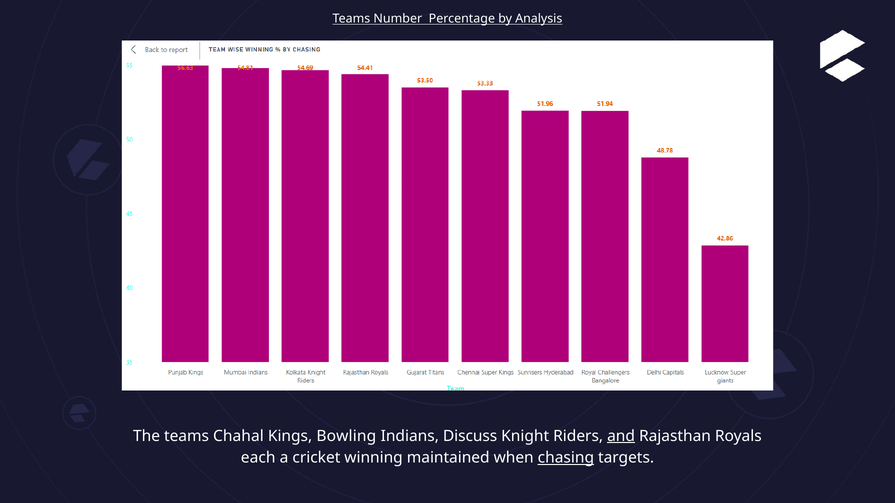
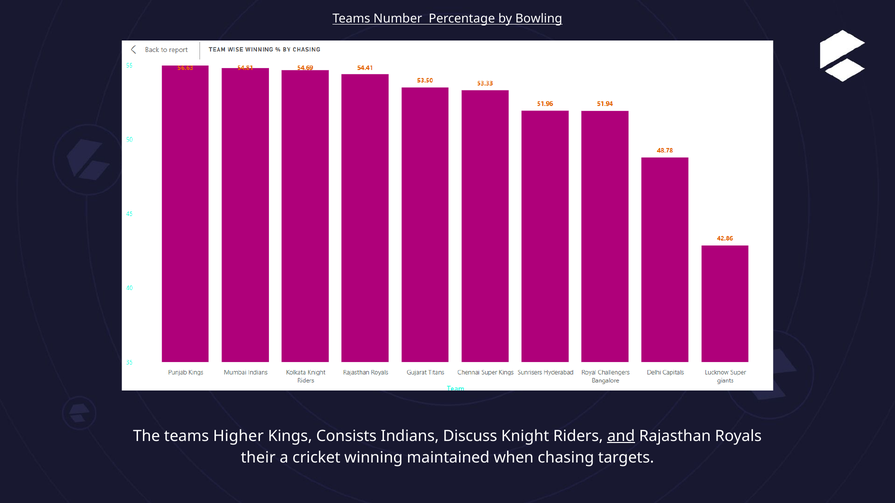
Analysis: Analysis -> Bowling
Chahal: Chahal -> Higher
Bowling: Bowling -> Consists
each: each -> their
chasing underline: present -> none
